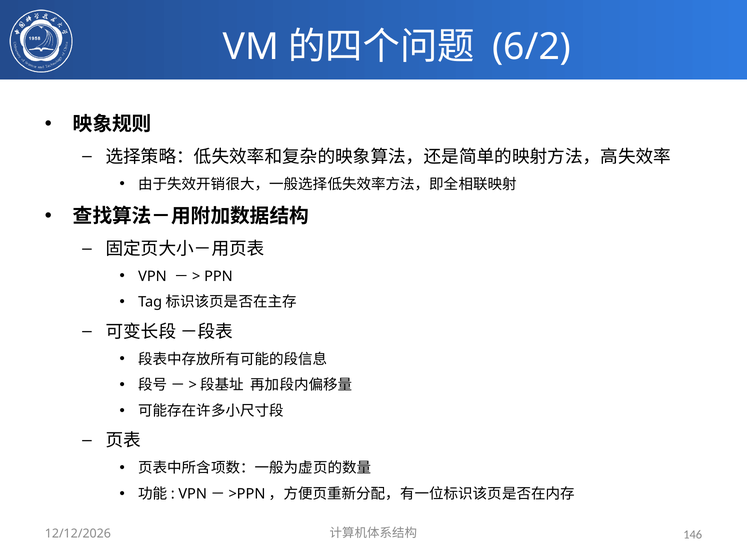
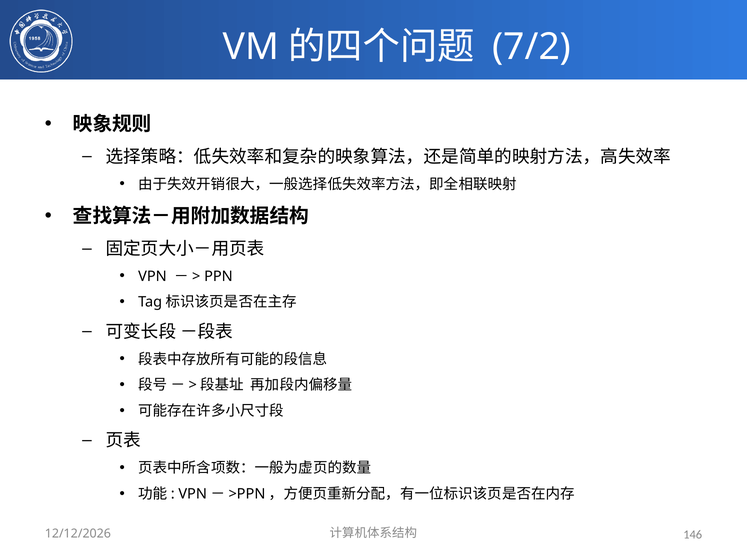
6/2: 6/2 -> 7/2
